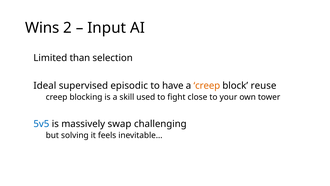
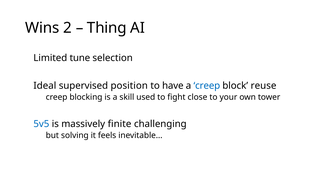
Input: Input -> Thing
than: than -> tune
episodic: episodic -> position
creep at (207, 86) colour: orange -> blue
swap: swap -> finite
